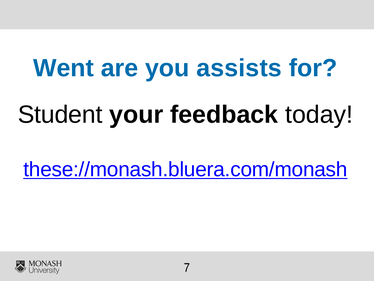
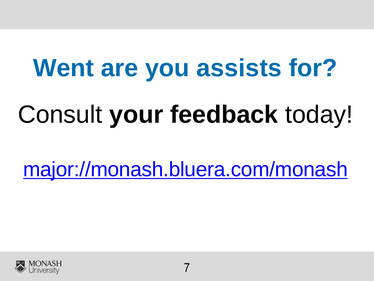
Student: Student -> Consult
these://monash.bluera.com/monash: these://monash.bluera.com/monash -> major://monash.bluera.com/monash
